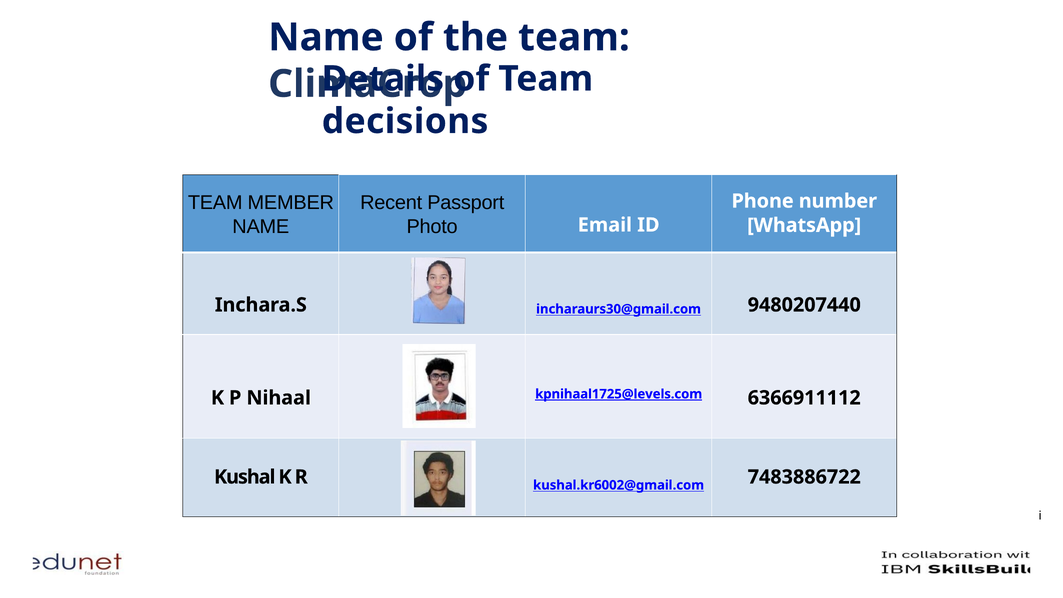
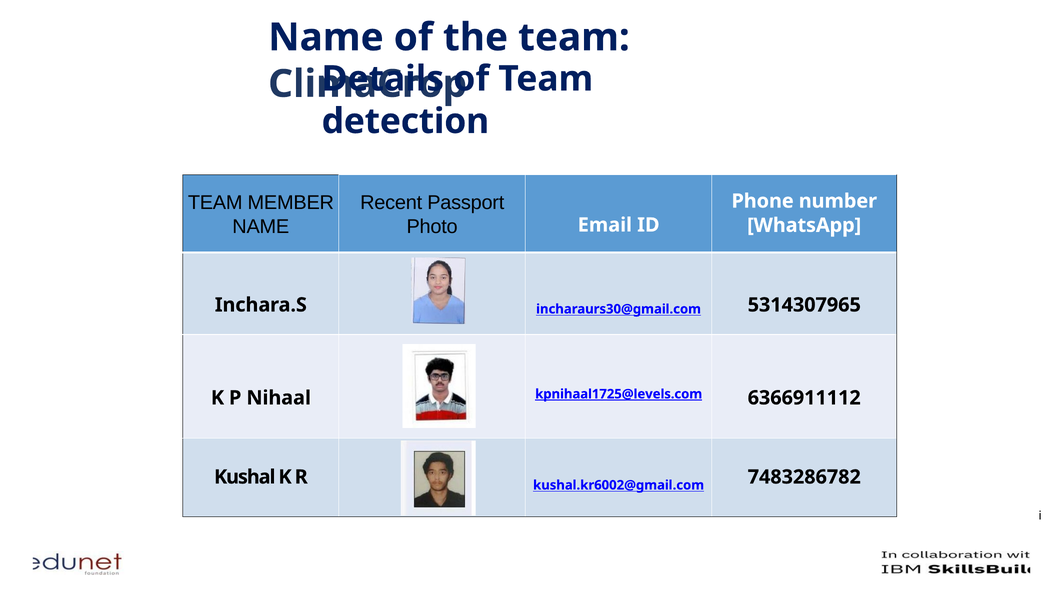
decisions: decisions -> detection
9480207440: 9480207440 -> 5314307965
7483886722: 7483886722 -> 7483286782
